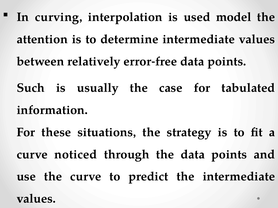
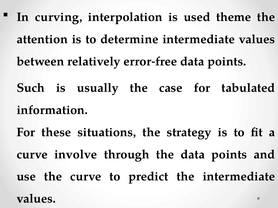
model: model -> theme
noticed: noticed -> involve
